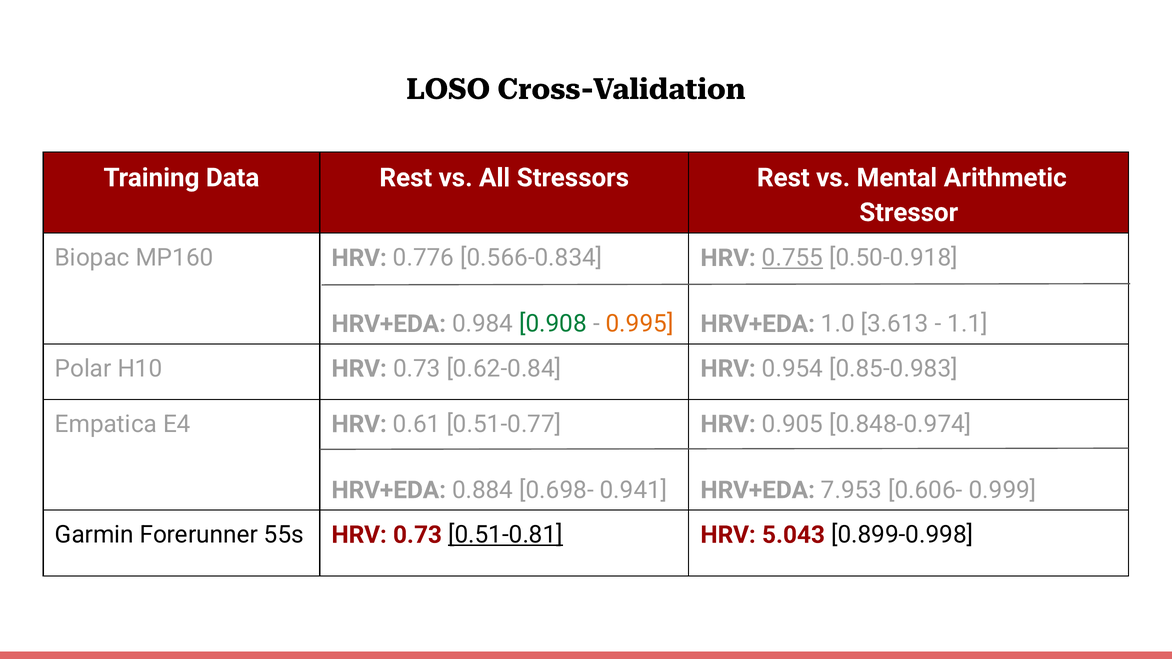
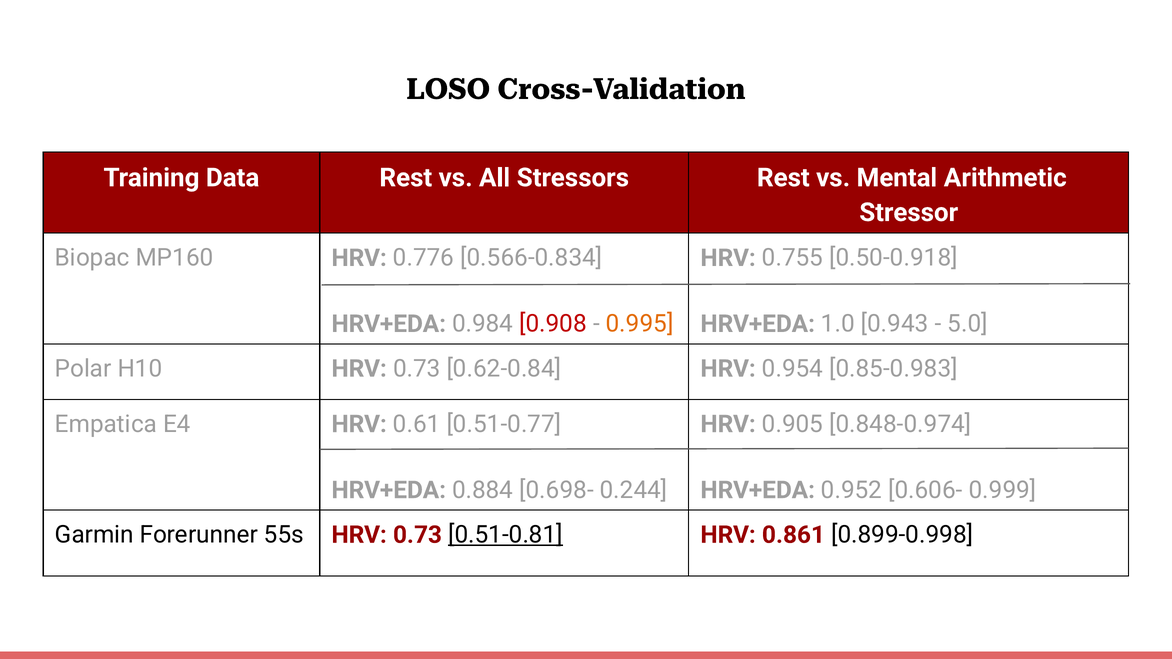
0.755 underline: present -> none
0.908 colour: green -> red
3.613: 3.613 -> 0.943
1.1: 1.1 -> 5.0
0.941: 0.941 -> 0.244
7.953: 7.953 -> 0.952
5.043: 5.043 -> 0.861
